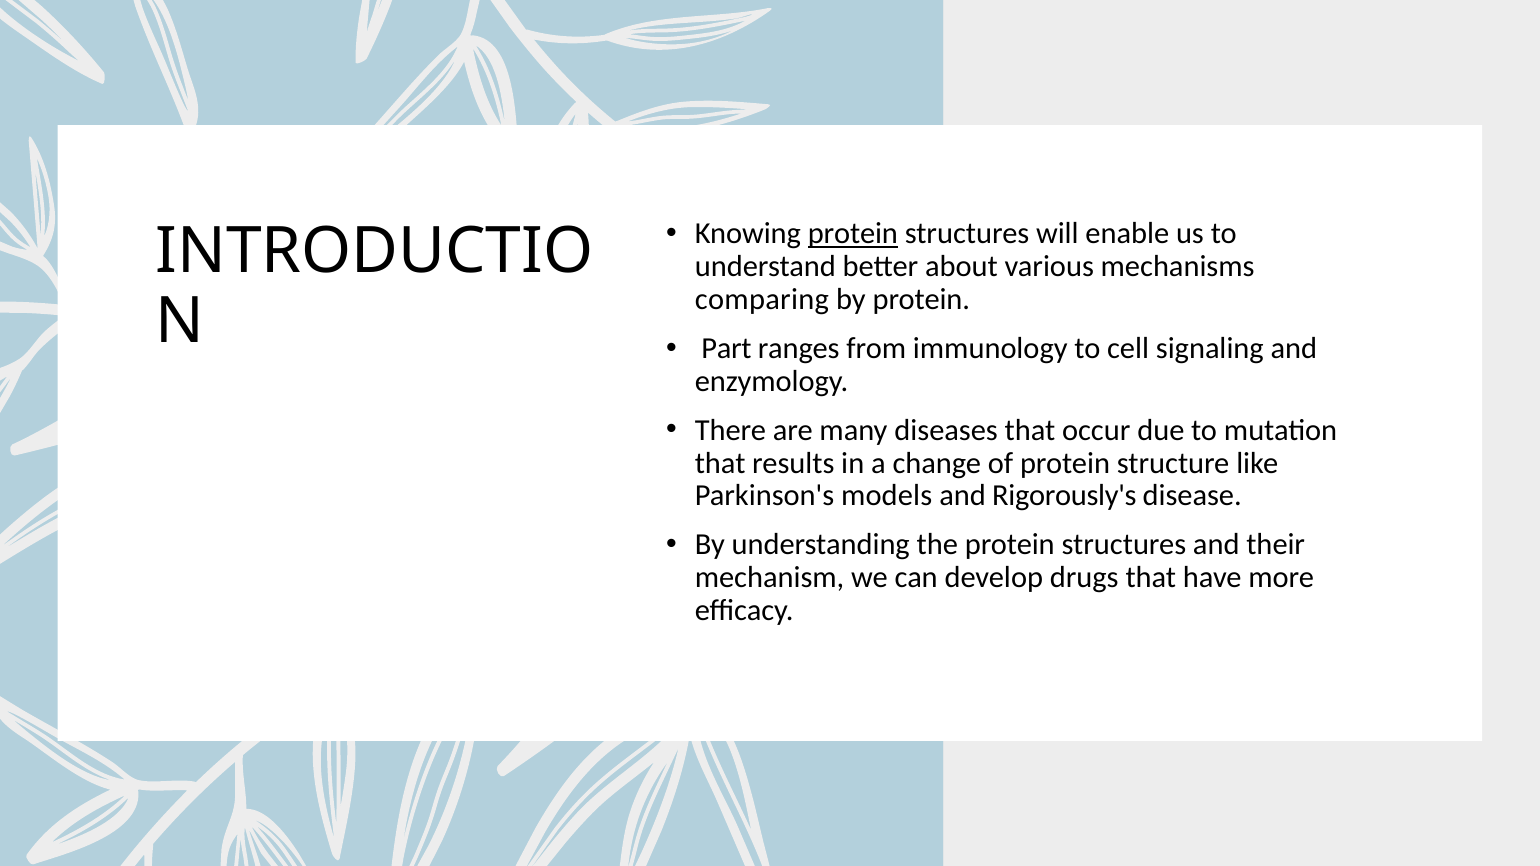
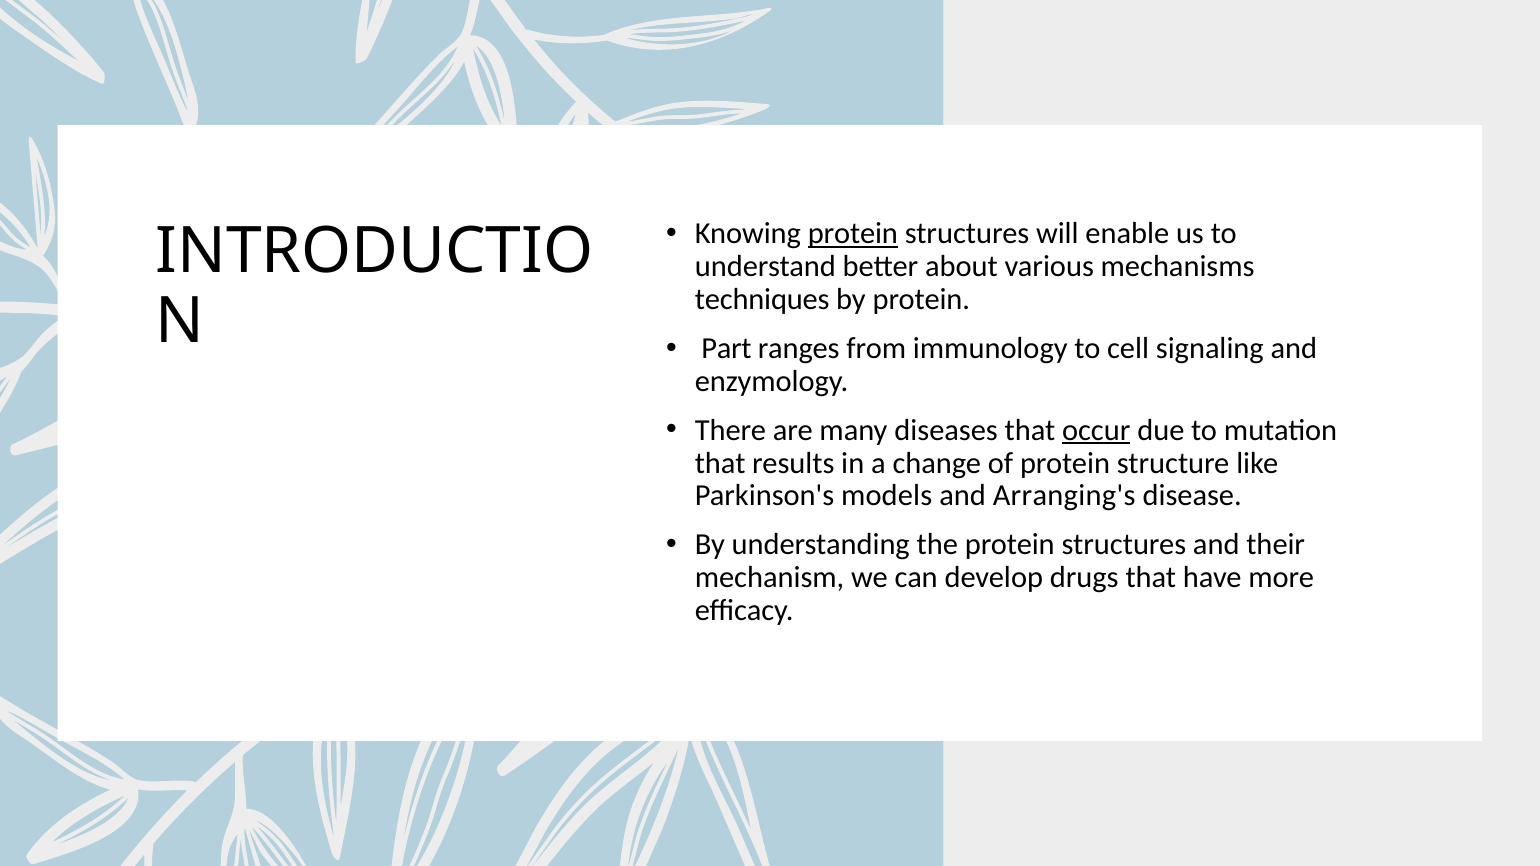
comparing: comparing -> techniques
occur underline: none -> present
Rigorously's: Rigorously's -> Arranging's
